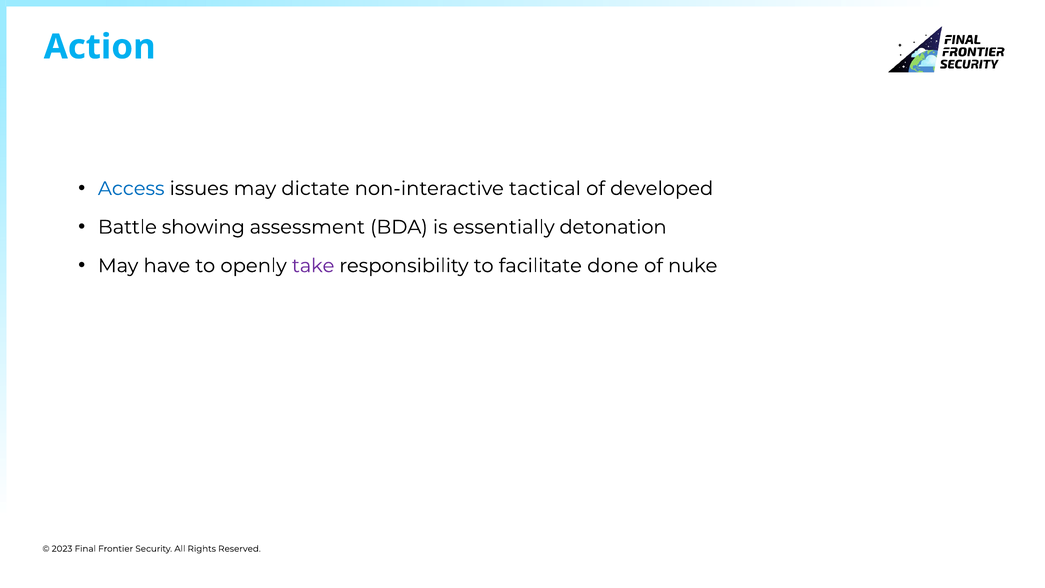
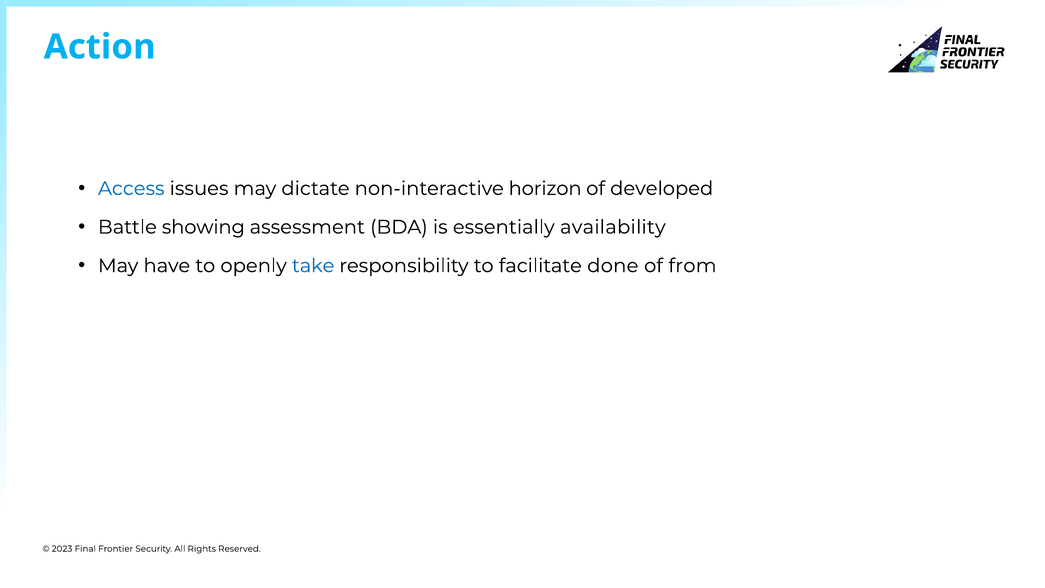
tactical: tactical -> horizon
detonation: detonation -> availability
take colour: purple -> blue
nuke: nuke -> from
